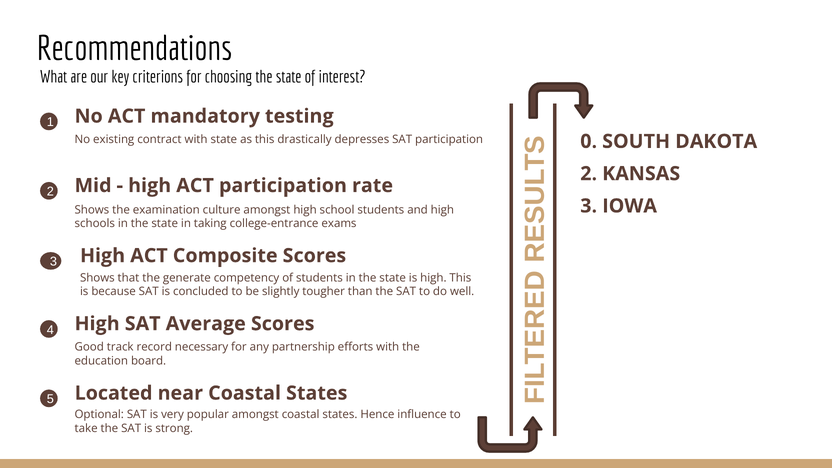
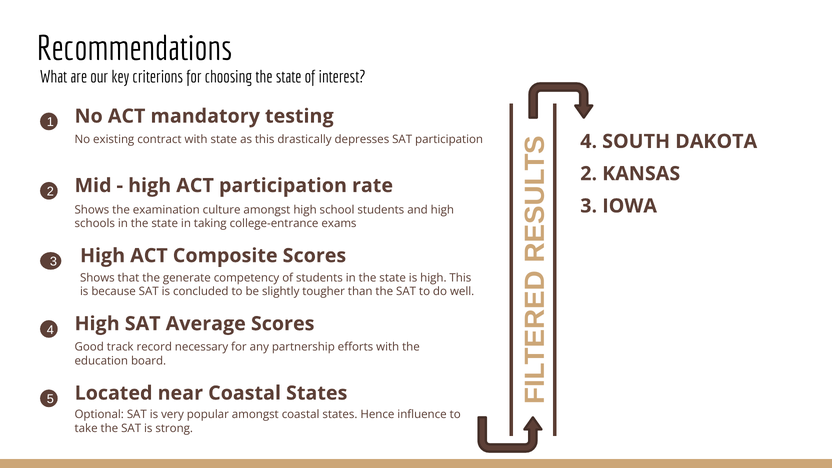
0 at (589, 141): 0 -> 4
